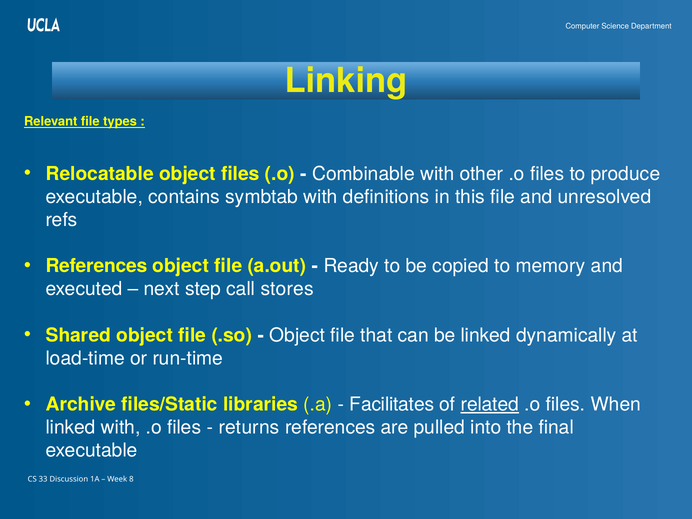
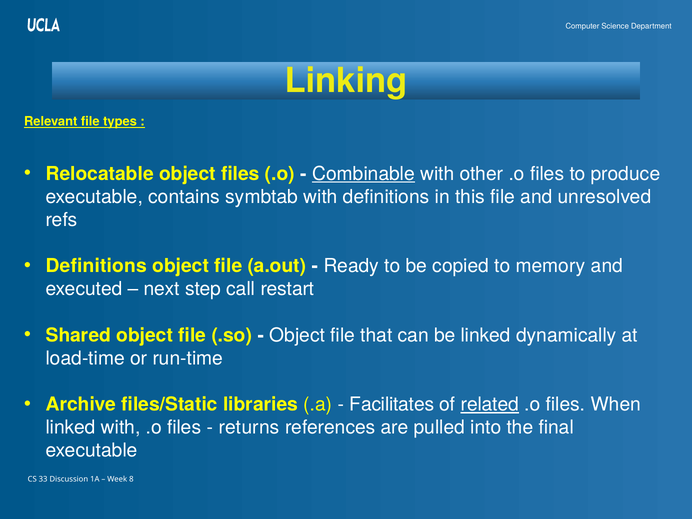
Combinable underline: none -> present
References at (96, 266): References -> Definitions
stores: stores -> restart
